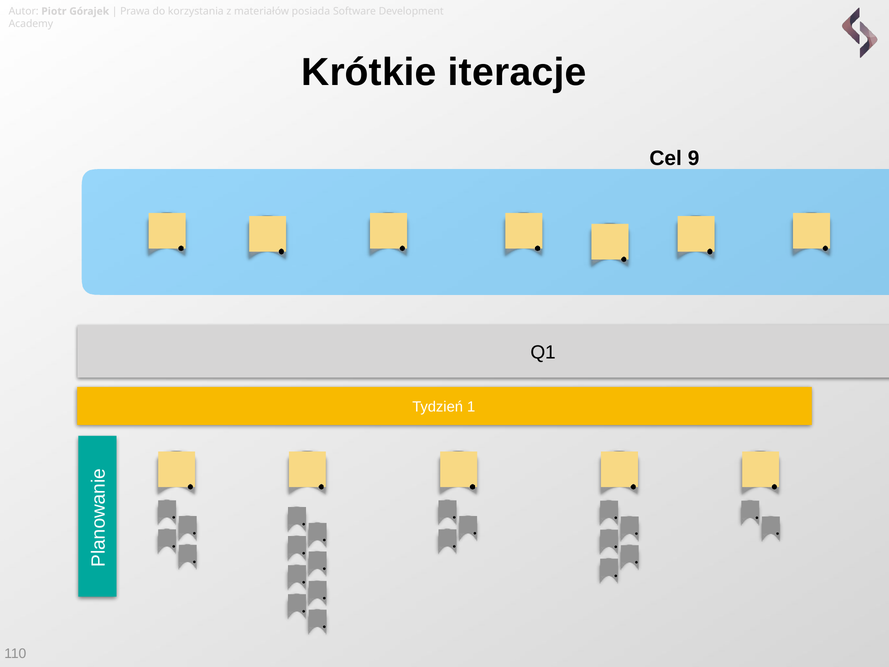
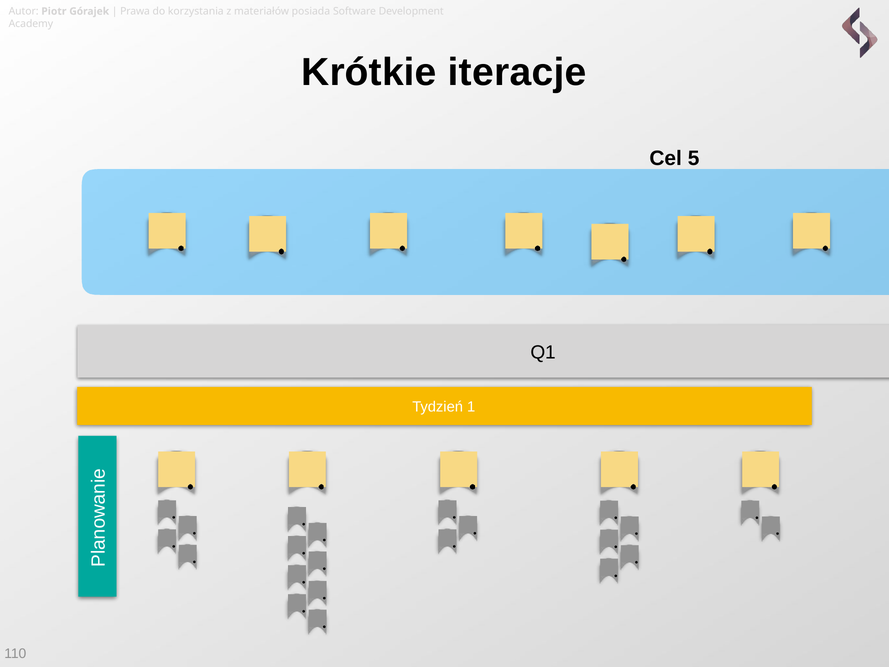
9: 9 -> 5
